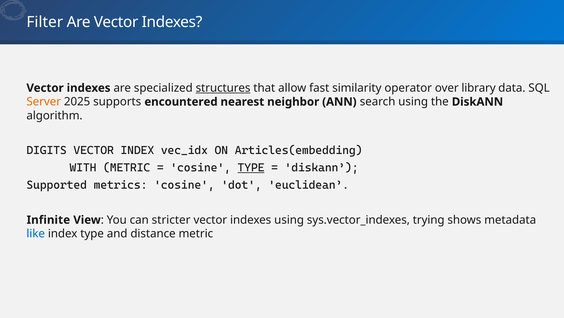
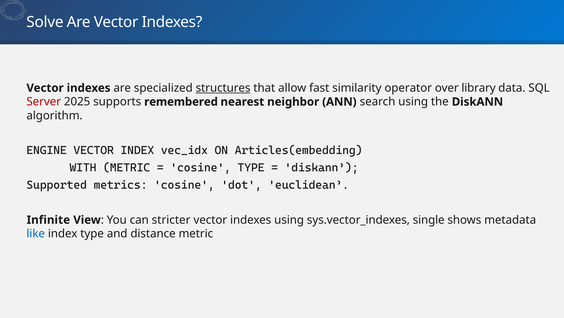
Filter: Filter -> Solve
Server colour: orange -> red
encountered: encountered -> remembered
DIGITS: DIGITS -> ENGINE
TYPE at (251, 167) underline: present -> none
trying: trying -> single
